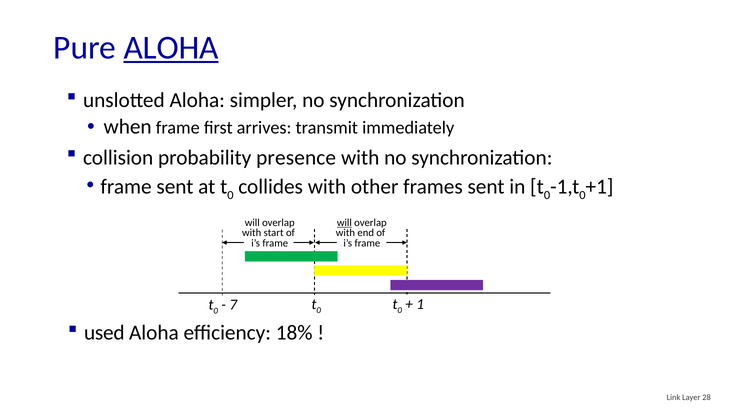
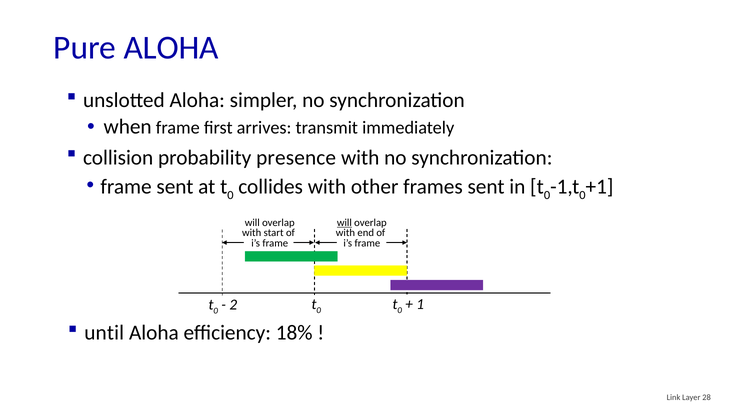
ALOHA at (171, 48) underline: present -> none
7: 7 -> 2
used: used -> until
